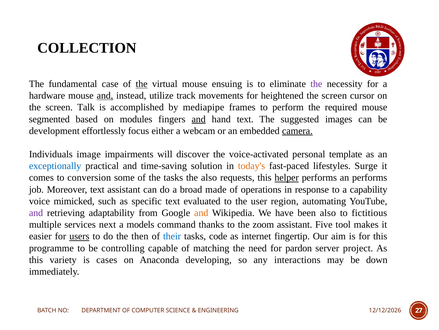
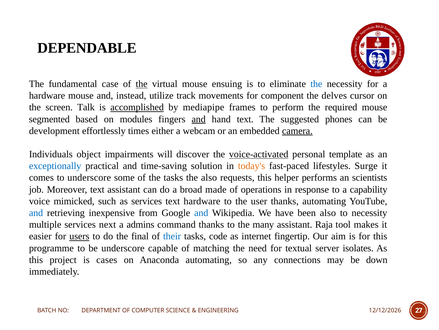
COLLECTION: COLLECTION -> DEPENDABLE
the at (316, 84) colour: purple -> blue
and at (105, 95) underline: present -> none
heightened: heightened -> component
screen at (334, 95): screen -> delves
accomplished underline: none -> present
images: images -> phones
focus: focus -> times
image: image -> object
voice-activated underline: none -> present
to conversion: conversion -> underscore
helper underline: present -> none
an performs: performs -> scientists
as specific: specific -> services
text evaluated: evaluated -> hardware
user region: region -> thanks
and at (36, 212) colour: purple -> blue
adaptability: adaptability -> inexpensive
and at (201, 212) colour: orange -> blue
to fictitious: fictitious -> necessity
models: models -> admins
zoom: zoom -> many
Five: Five -> Raja
then: then -> final
be controlling: controlling -> underscore
pardon: pardon -> textual
project: project -> isolates
variety: variety -> project
Anaconda developing: developing -> automating
interactions: interactions -> connections
